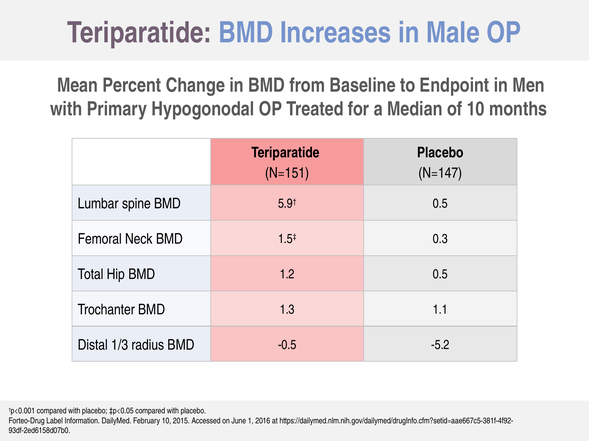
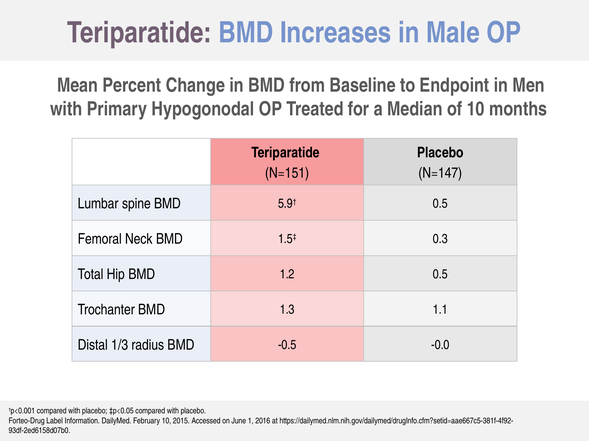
-5.2: -5.2 -> -0.0
